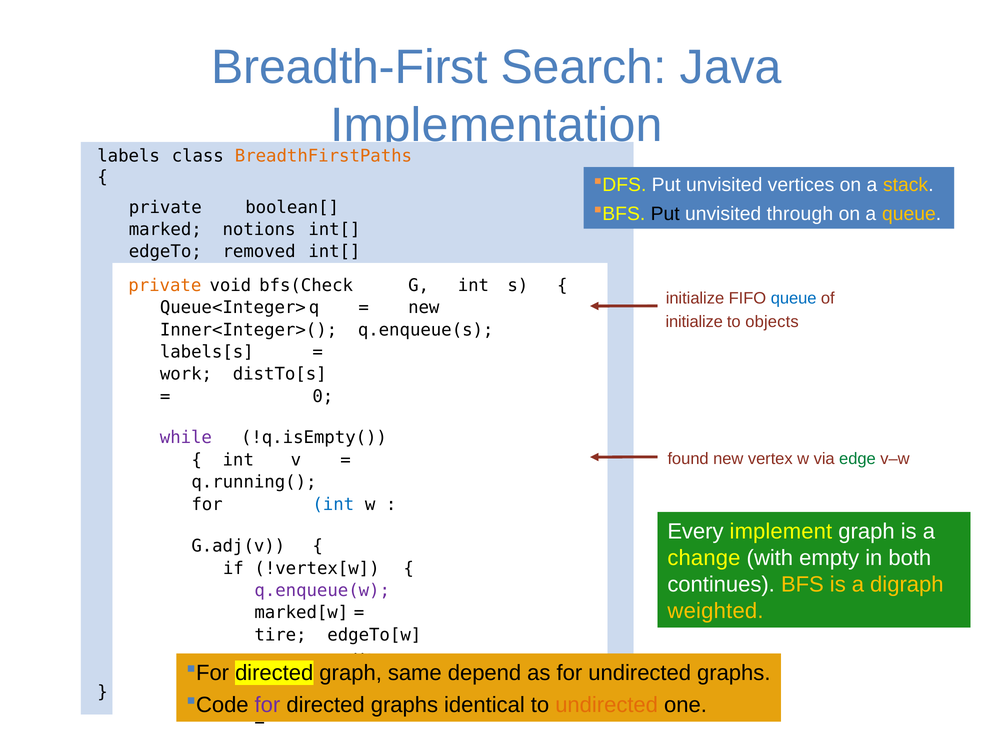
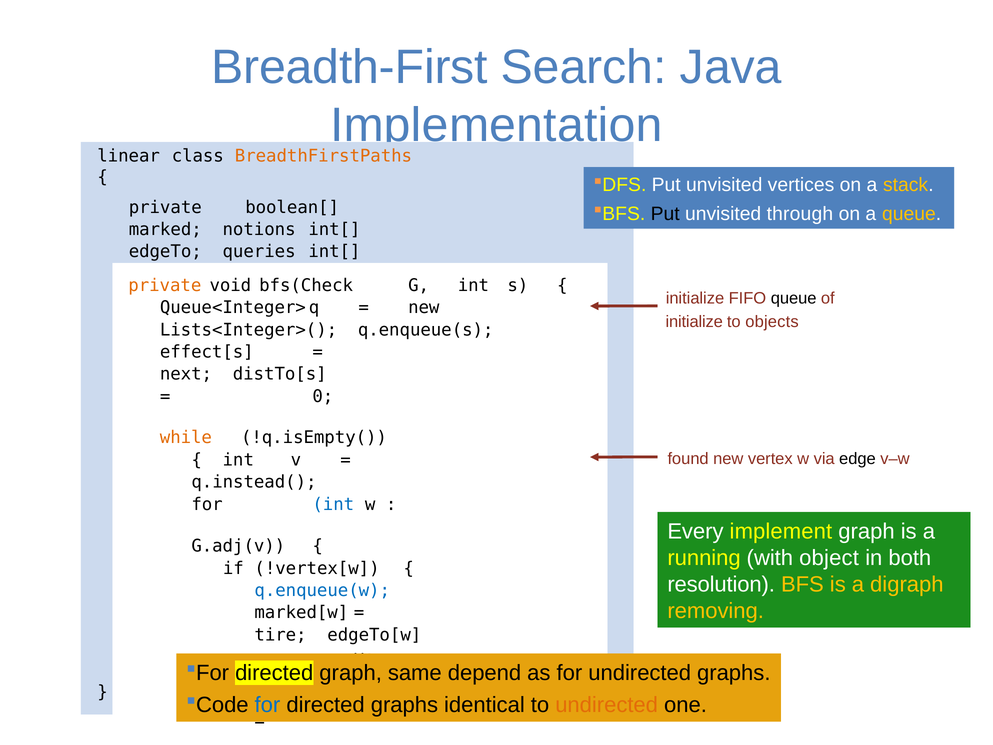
labels: labels -> linear
removed: removed -> queries
queue at (794, 298) colour: blue -> black
Inner<Integer>(: Inner<Integer>( -> Lists<Integer>(
labels[s: labels[s -> effect[s
work: work -> next
while colour: purple -> orange
edge colour: green -> black
q.running(: q.running( -> q.instead(
change: change -> running
empty: empty -> object
continues: continues -> resolution
q.enqueue(w colour: purple -> blue
weighted: weighted -> removing
for at (267, 705) colour: purple -> blue
